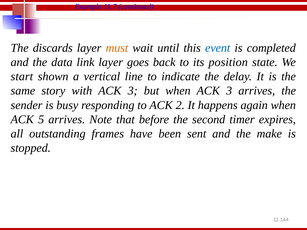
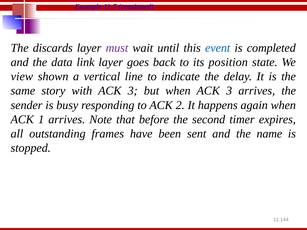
must colour: orange -> purple
start: start -> view
5: 5 -> 1
make: make -> name
